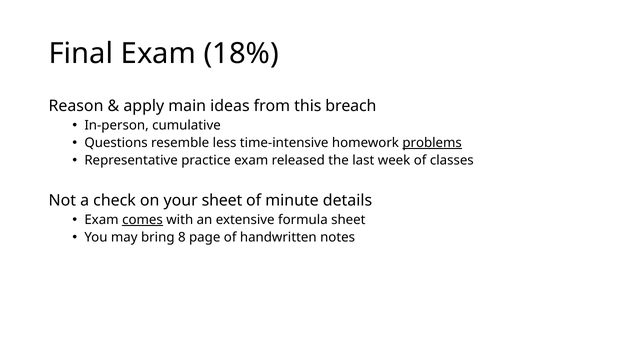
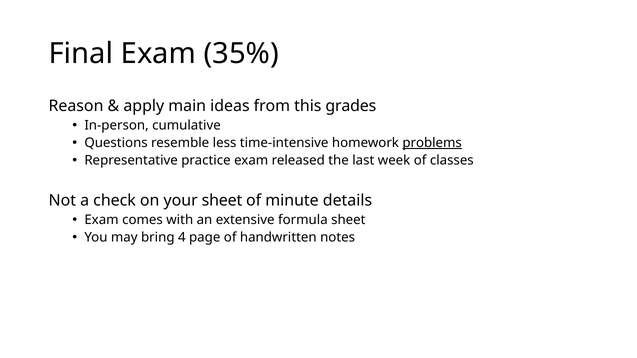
18%: 18% -> 35%
breach: breach -> grades
comes underline: present -> none
8: 8 -> 4
